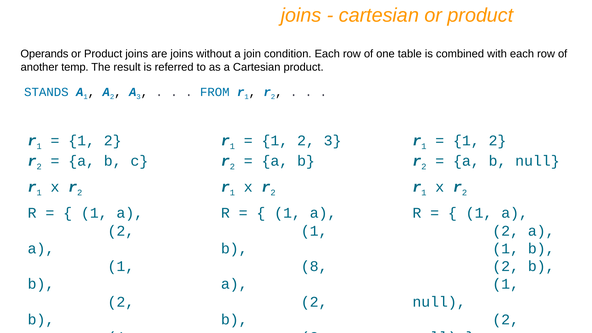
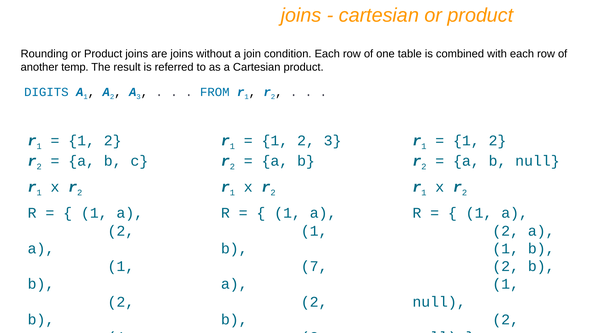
Operands: Operands -> Rounding
STANDS: STANDS -> DIGITS
8: 8 -> 7
